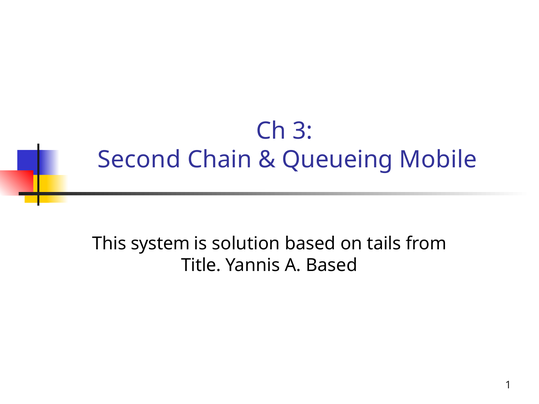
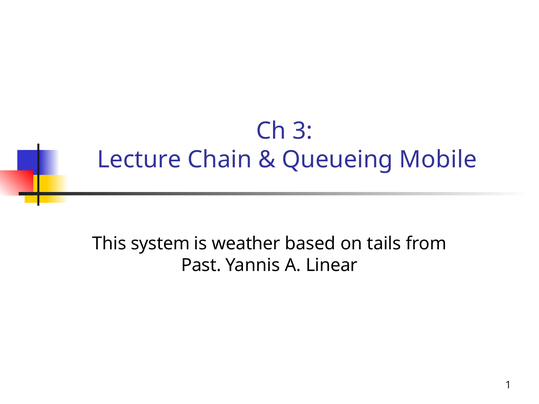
Second: Second -> Lecture
solution: solution -> weather
Title: Title -> Past
A Based: Based -> Linear
